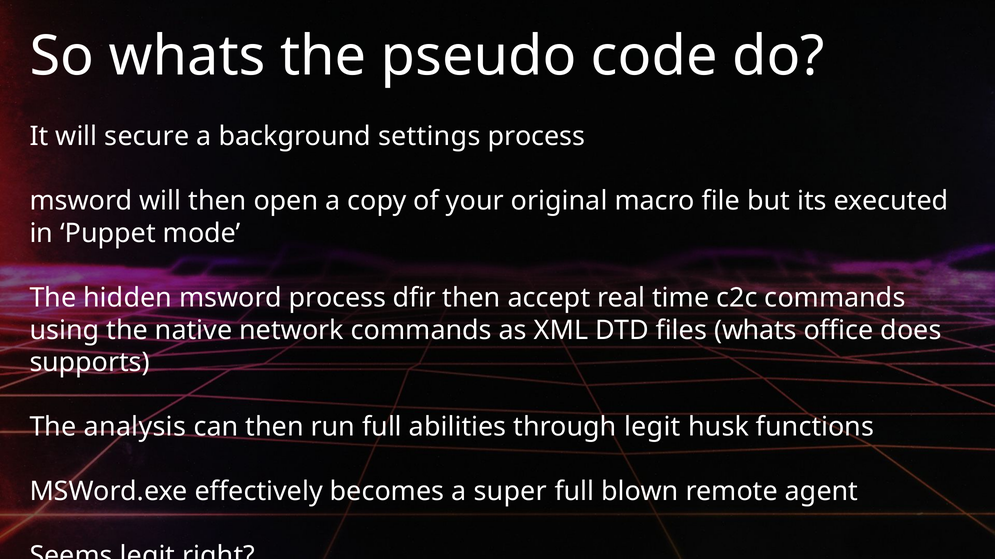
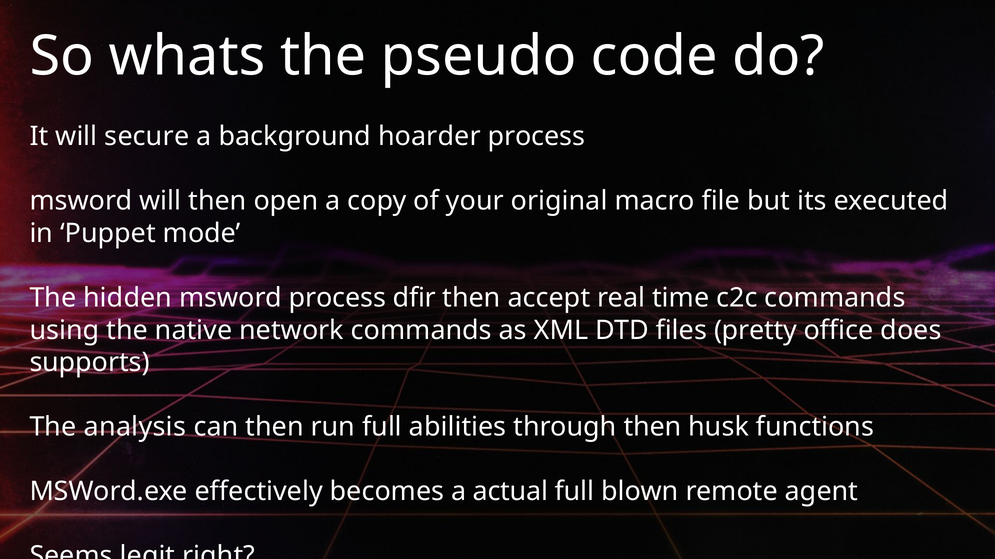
settings: settings -> hoarder
files whats: whats -> pretty
through legit: legit -> then
super: super -> actual
